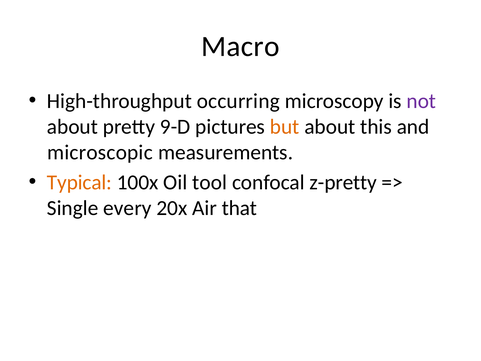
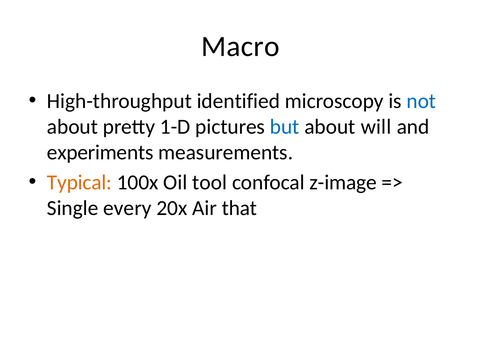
occurring: occurring -> identified
not colour: purple -> blue
9-D: 9-D -> 1-D
but colour: orange -> blue
this: this -> will
microscopic: microscopic -> experiments
z-pretty: z-pretty -> z-image
